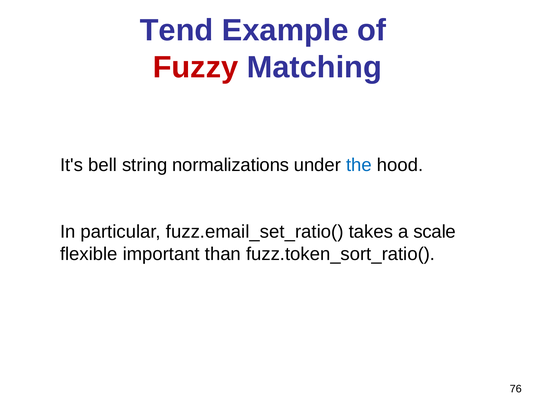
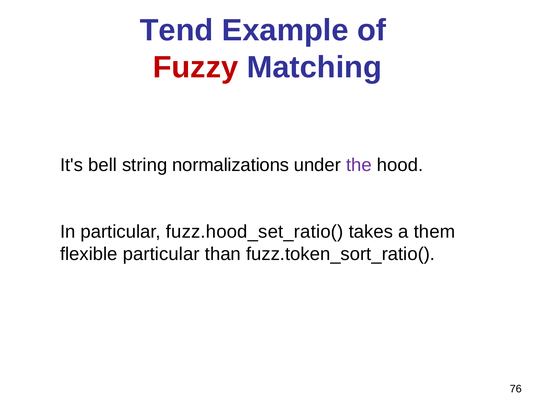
the colour: blue -> purple
fuzz.email_set_ratio(: fuzz.email_set_ratio( -> fuzz.hood_set_ratio(
scale: scale -> them
flexible important: important -> particular
